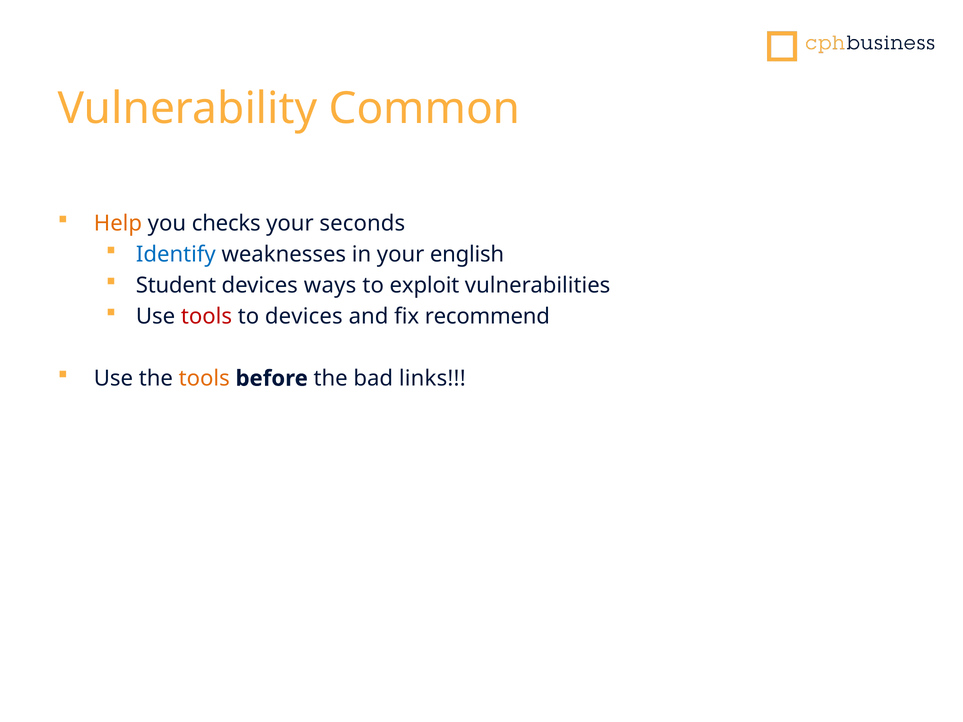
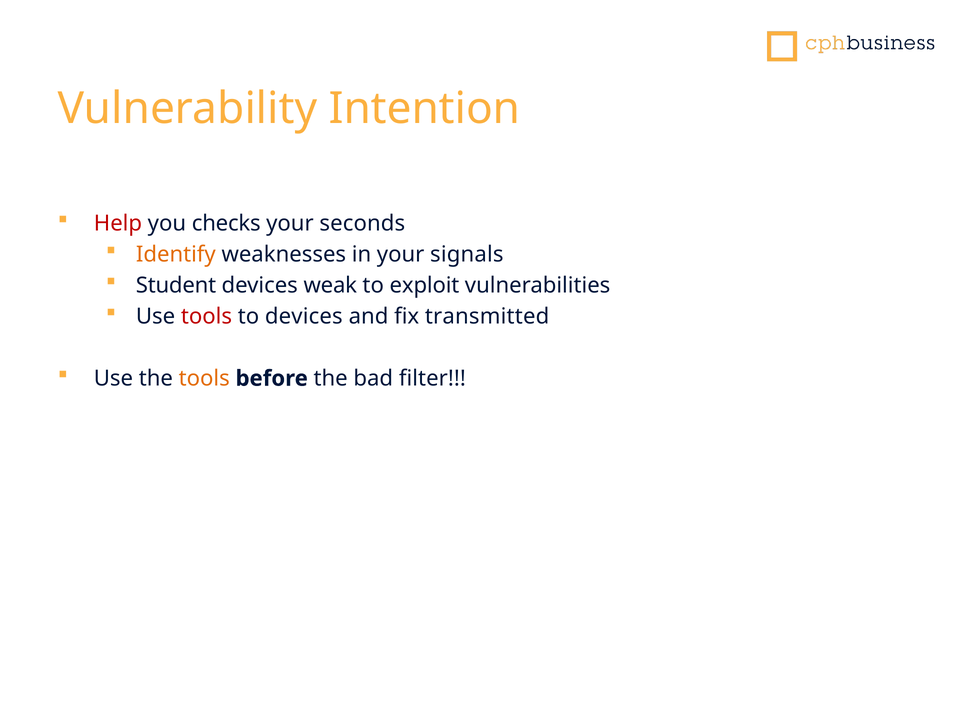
Common: Common -> Intention
Help colour: orange -> red
Identify colour: blue -> orange
english: english -> signals
ways: ways -> weak
recommend: recommend -> transmitted
links: links -> filter
